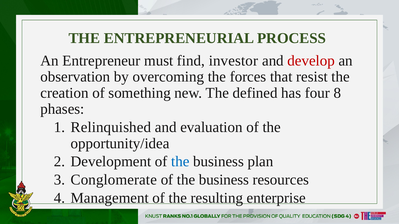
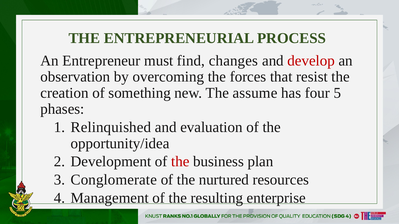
investor: investor -> changes
defined: defined -> assume
8: 8 -> 5
the at (180, 162) colour: blue -> red
business at (224, 180): business -> nurtured
